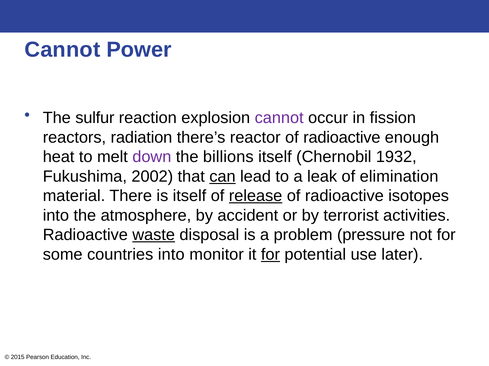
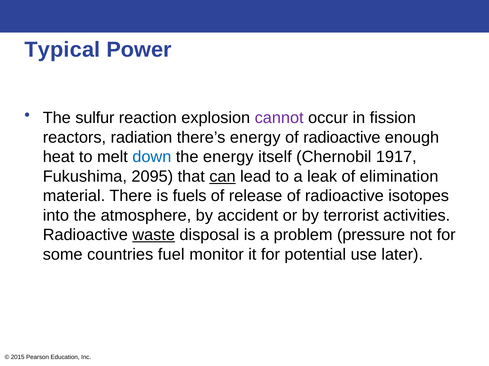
Cannot at (62, 50): Cannot -> Typical
there’s reactor: reactor -> energy
down colour: purple -> blue
the billions: billions -> energy
1932: 1932 -> 1917
2002: 2002 -> 2095
is itself: itself -> fuels
release underline: present -> none
countries into: into -> fuel
for at (270, 255) underline: present -> none
